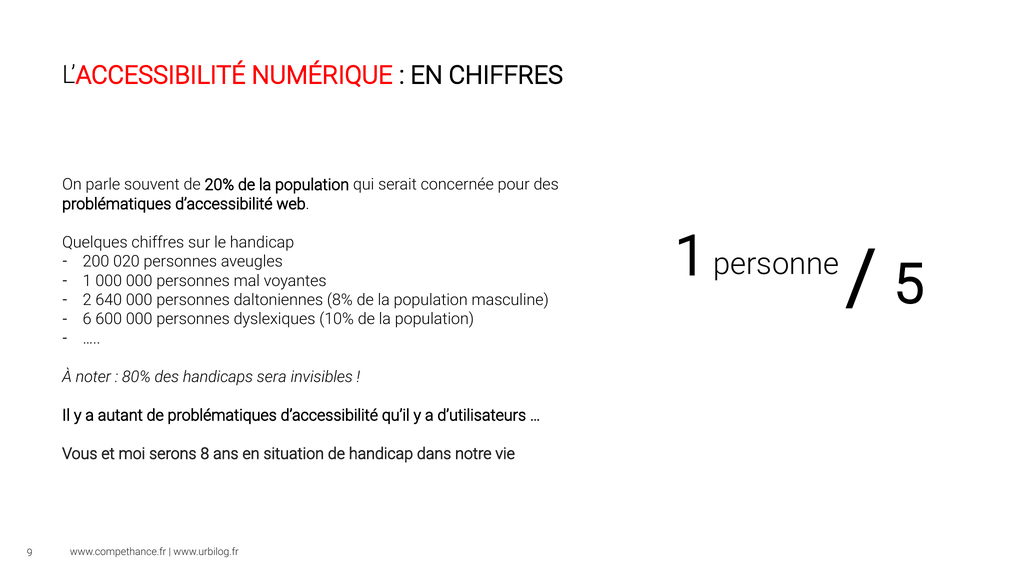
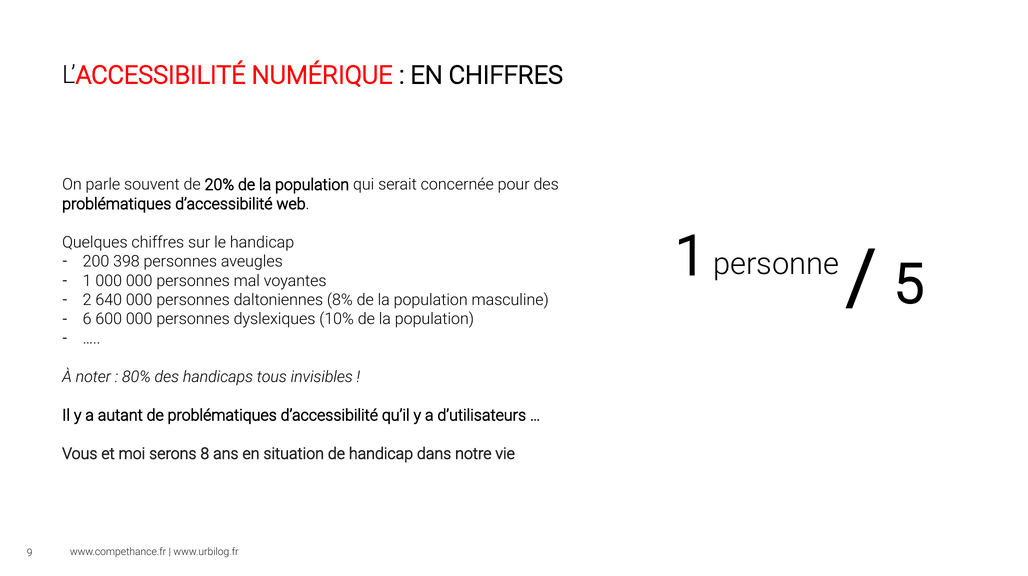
020: 020 -> 398
sera: sera -> tous
